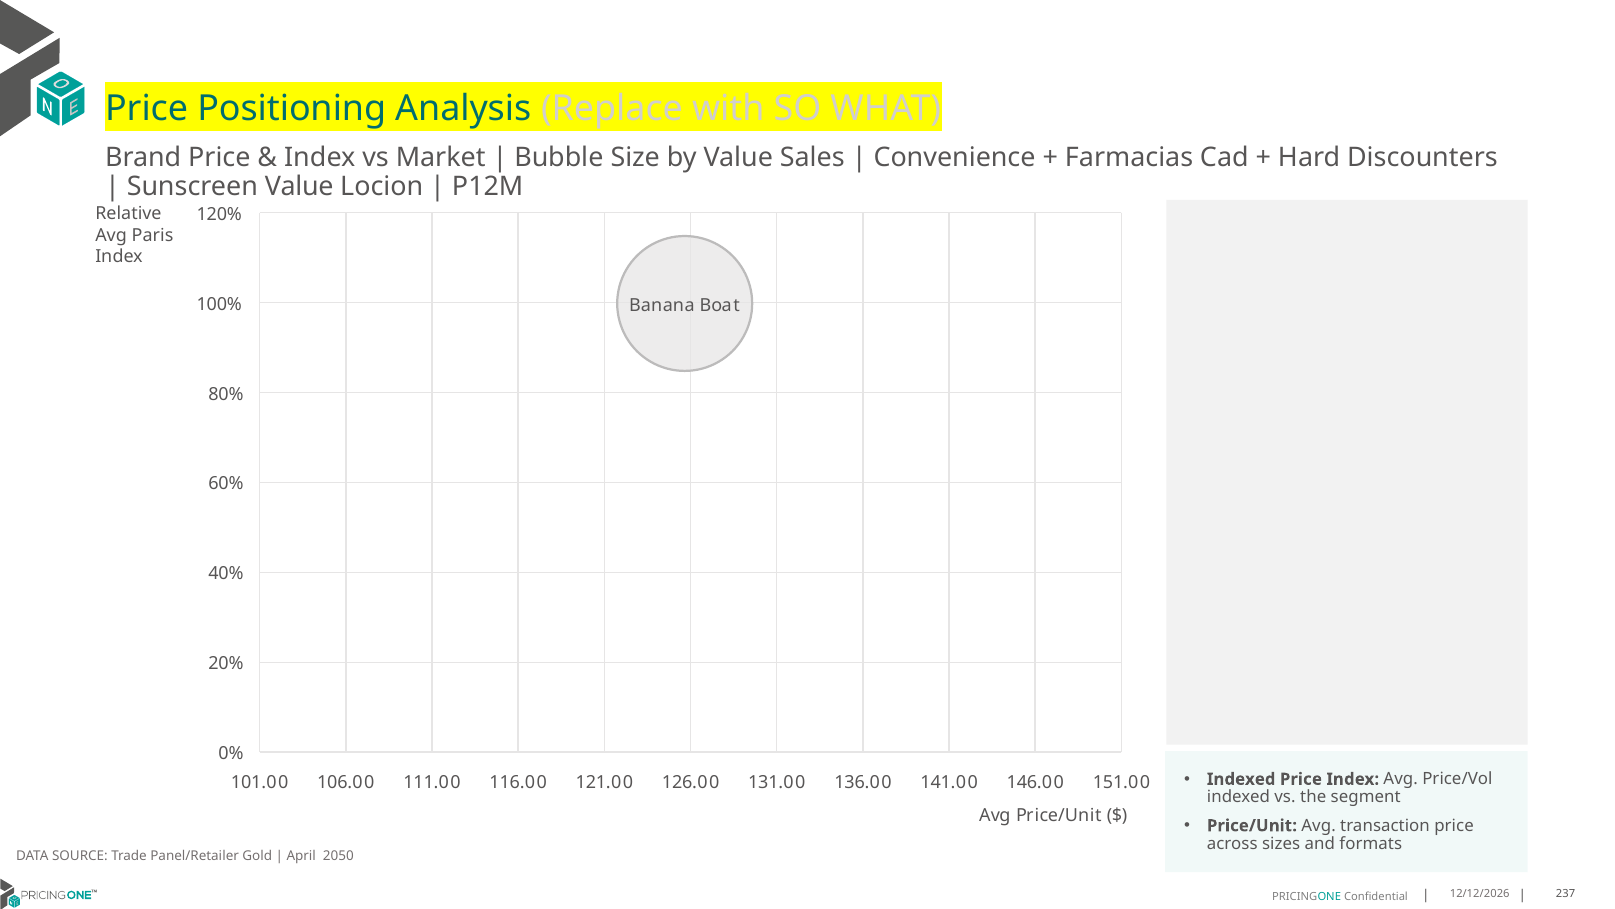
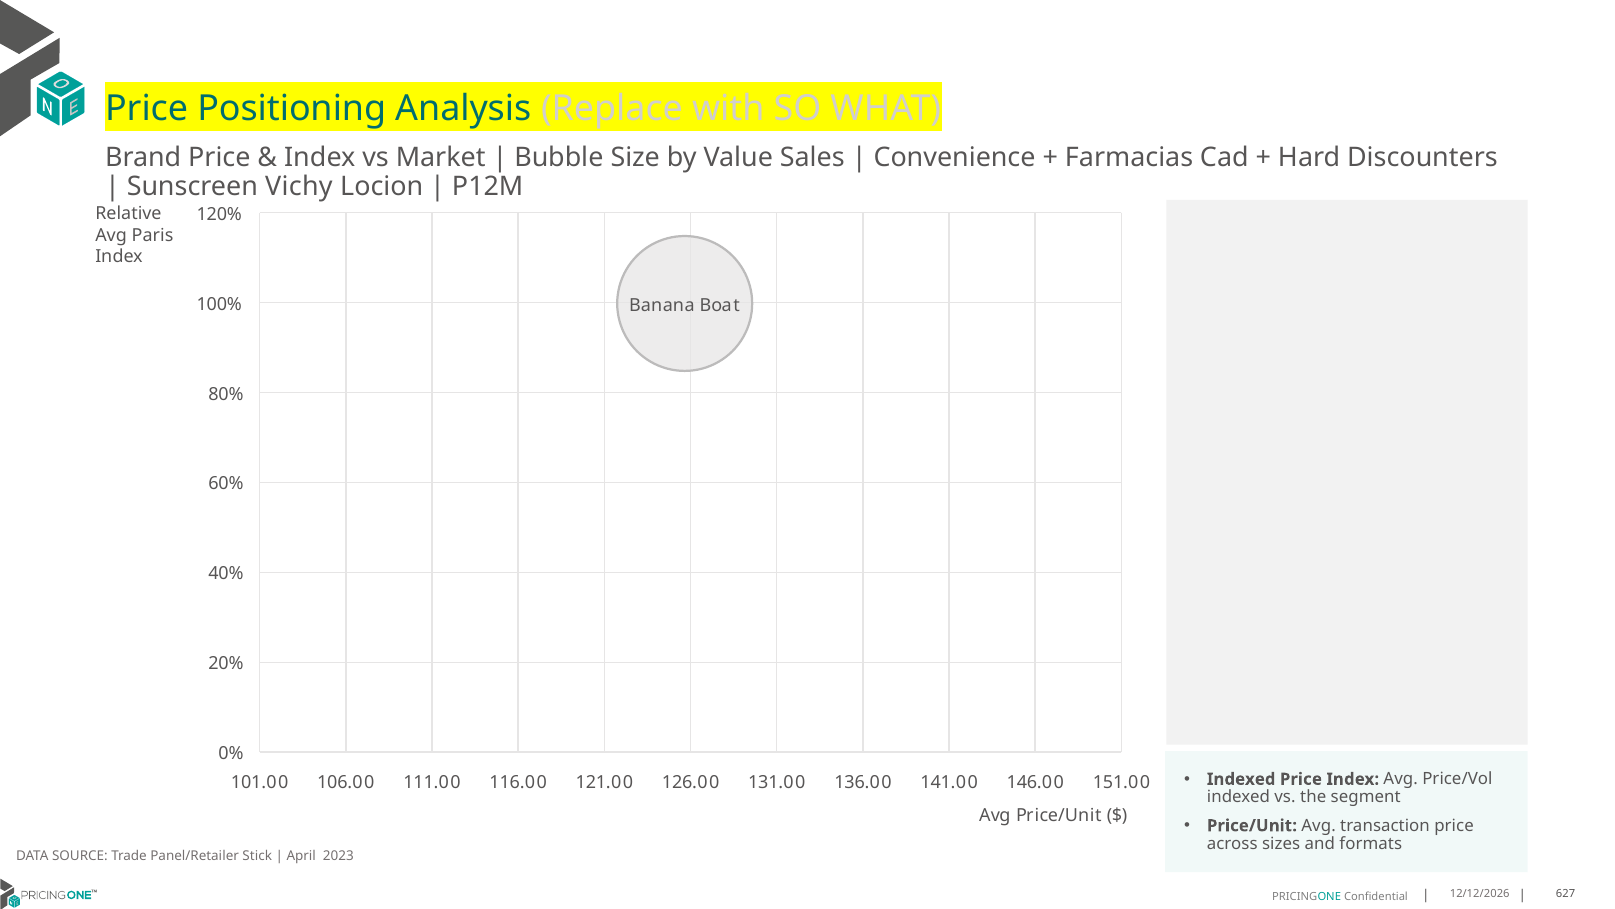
Sunscreen Value: Value -> Vichy
Gold: Gold -> Stick
2050: 2050 -> 2023
237: 237 -> 627
